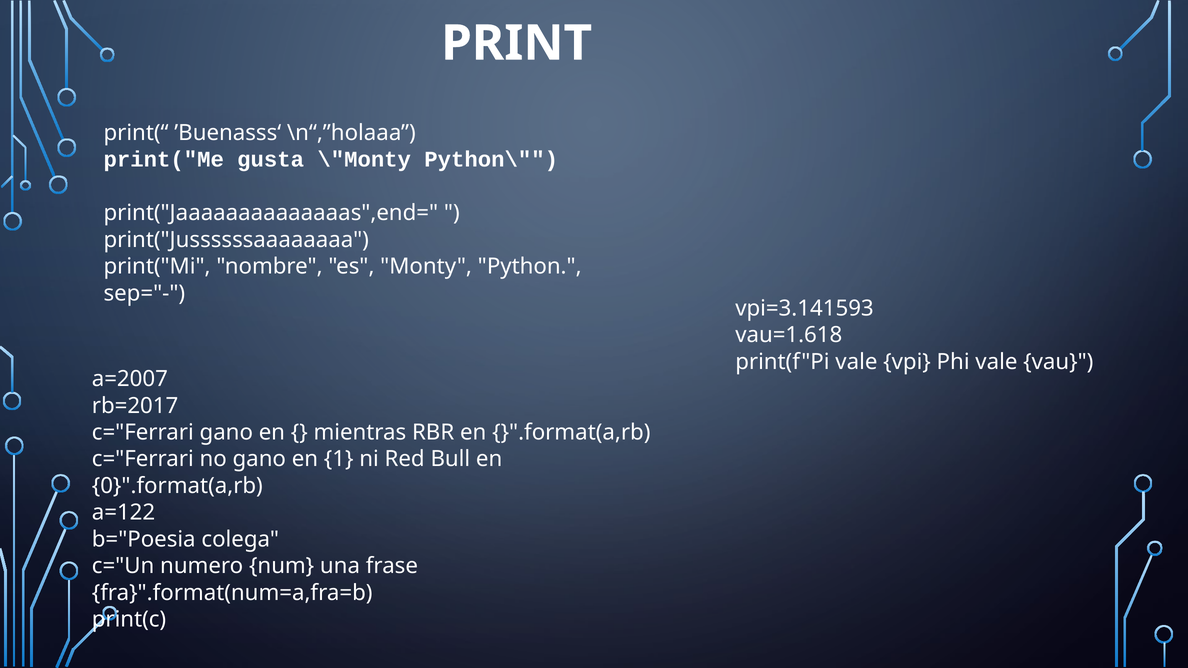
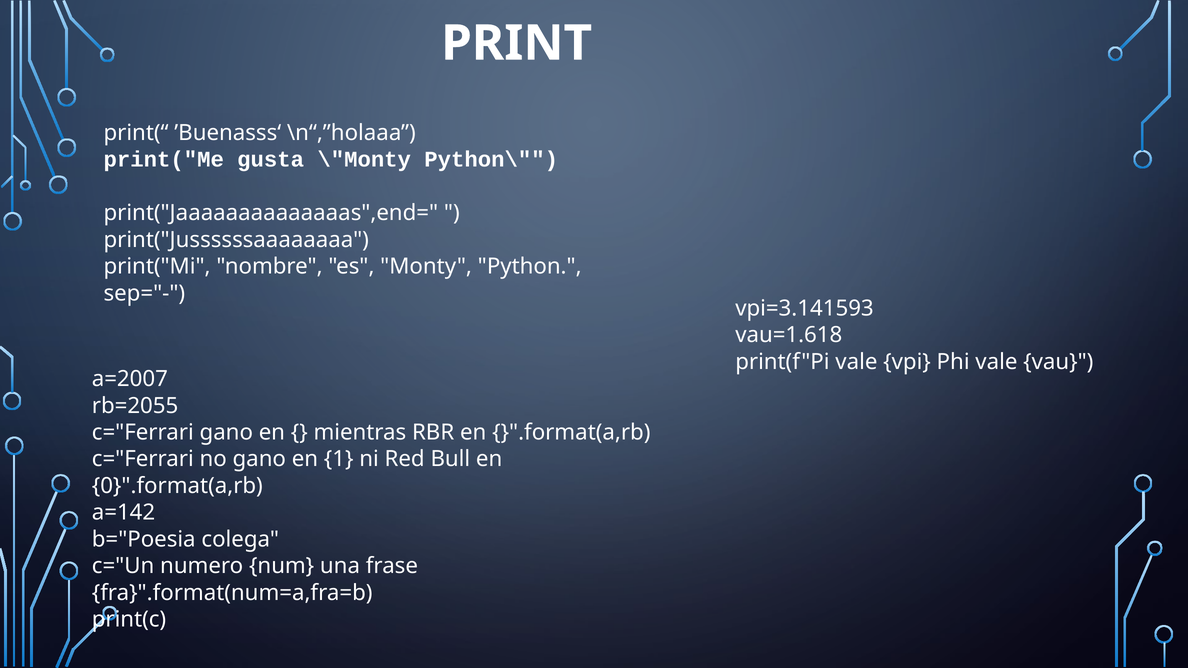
rb=2017: rb=2017 -> rb=2055
a=122: a=122 -> a=142
